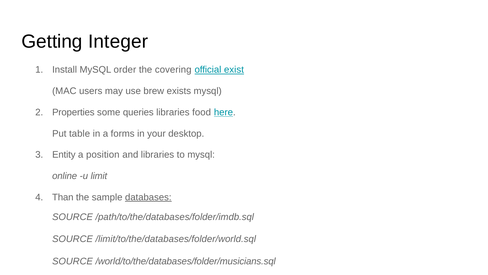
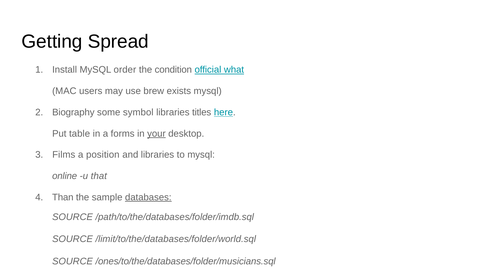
Integer: Integer -> Spread
covering: covering -> condition
exist: exist -> what
Properties: Properties -> Biography
queries: queries -> symbol
food: food -> titles
your underline: none -> present
Entity: Entity -> Films
limit: limit -> that
/world/to/the/databases/folder/musicians.sql: /world/to/the/databases/folder/musicians.sql -> /ones/to/the/databases/folder/musicians.sql
